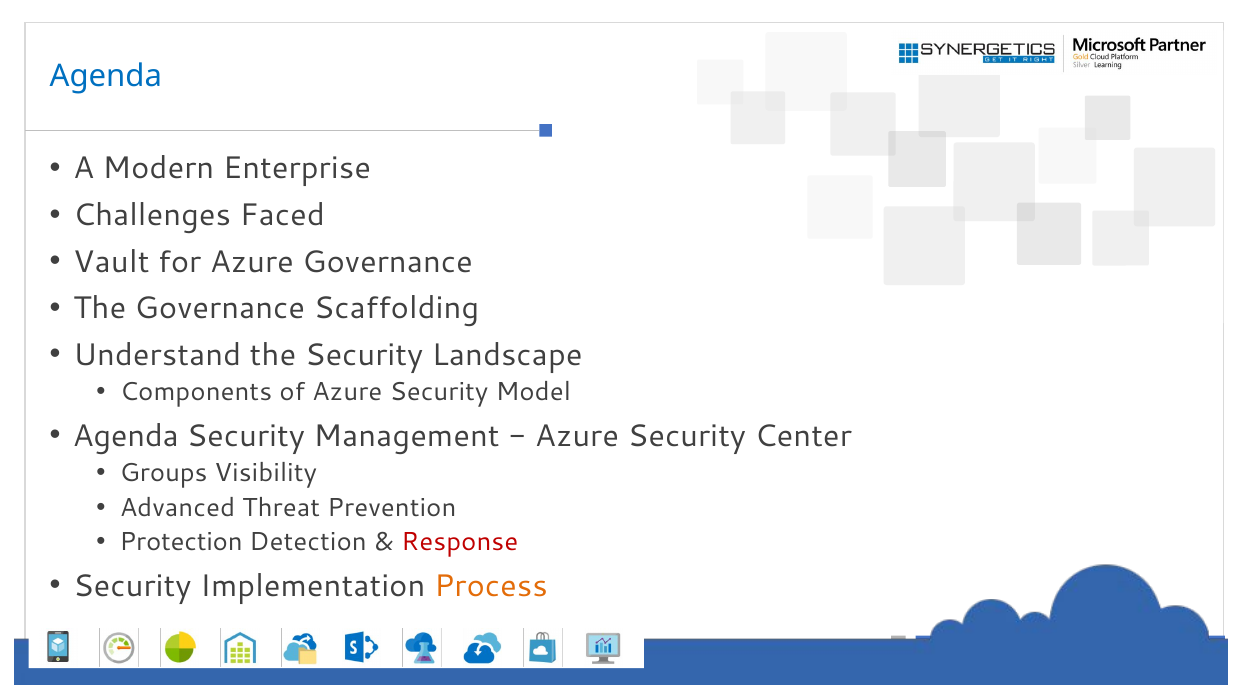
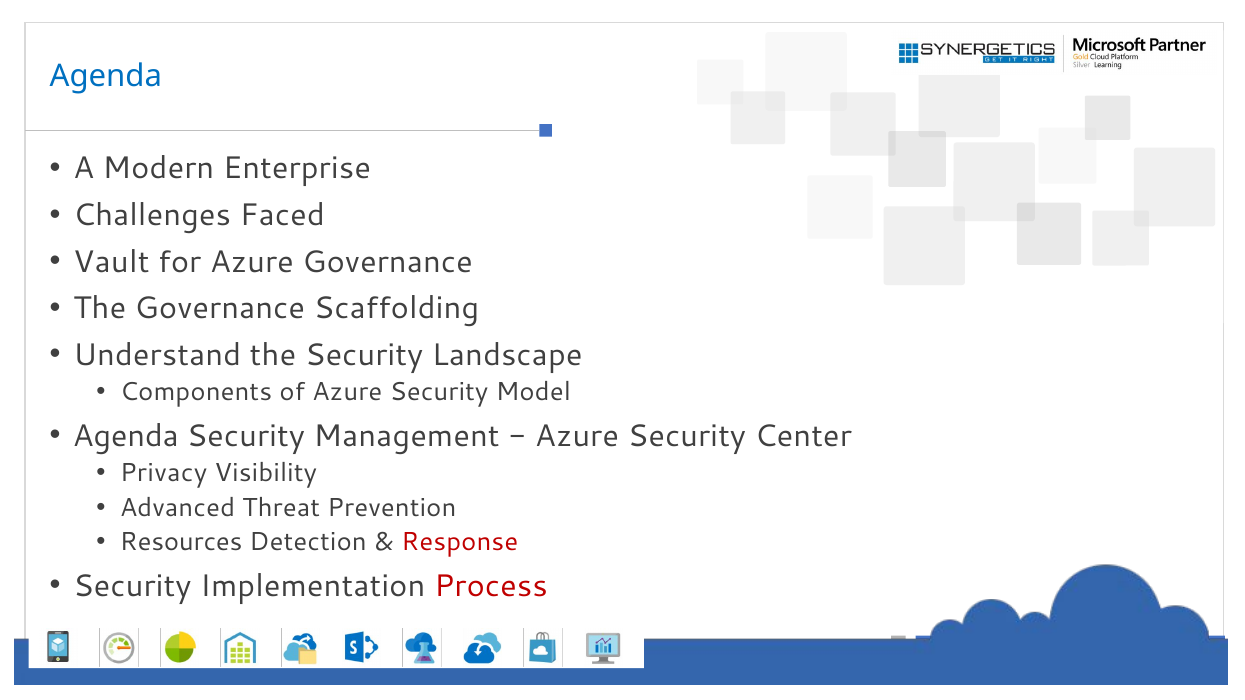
Groups: Groups -> Privacy
Protection: Protection -> Resources
Process colour: orange -> red
